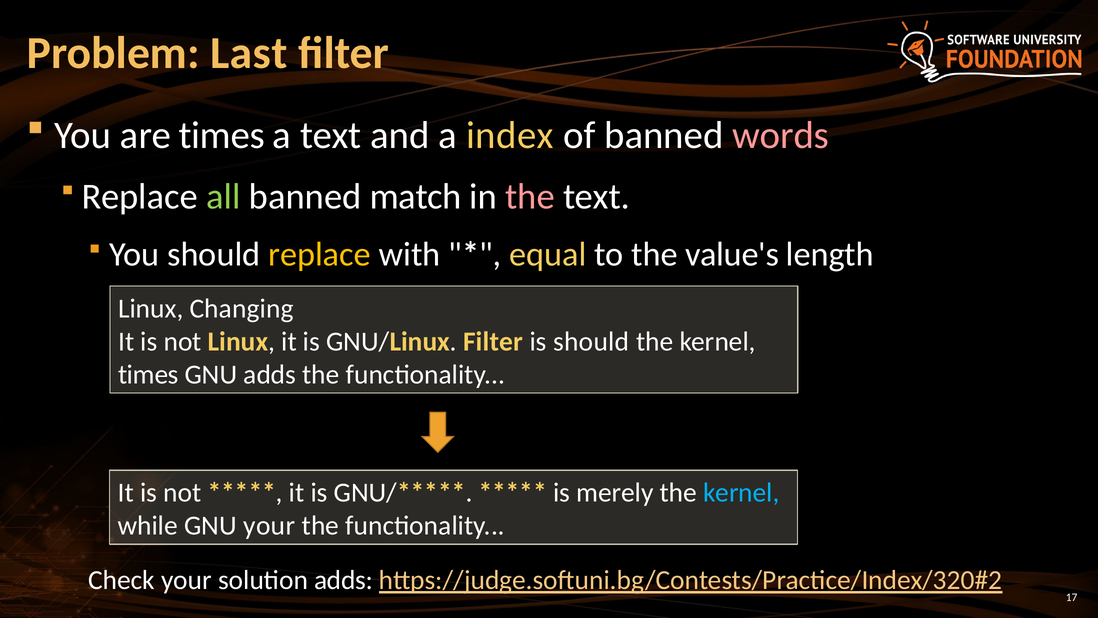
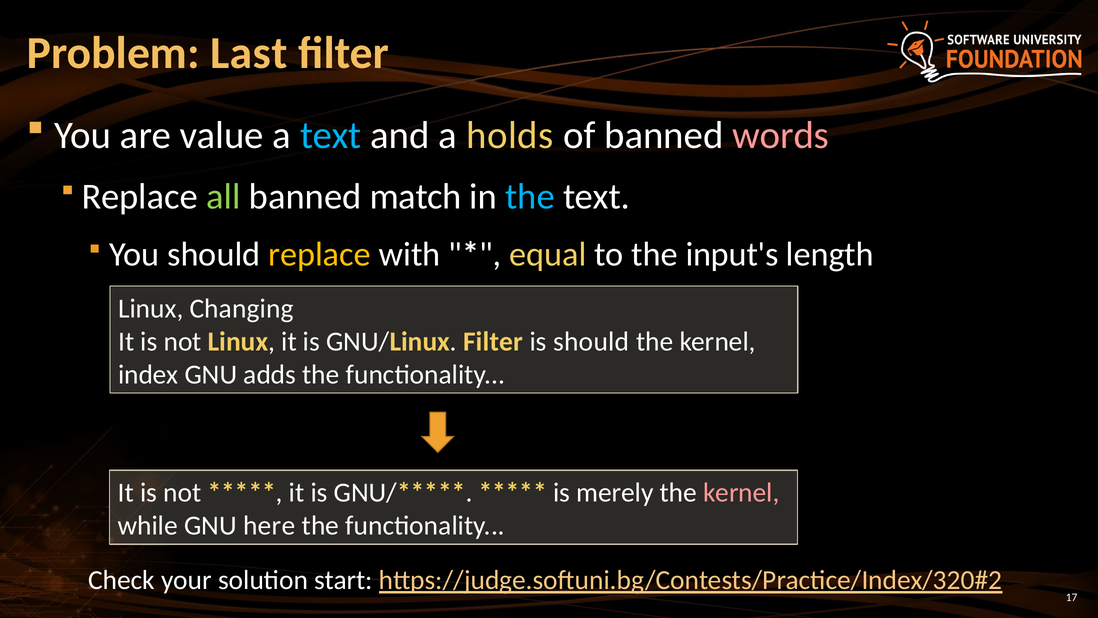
are times: times -> value
text at (331, 135) colour: white -> light blue
index: index -> holds
the at (530, 196) colour: pink -> light blue
value's: value's -> input's
times at (148, 374): times -> index
kernel at (741, 493) colour: light blue -> pink
GNU your: your -> here
solution adds: adds -> start
